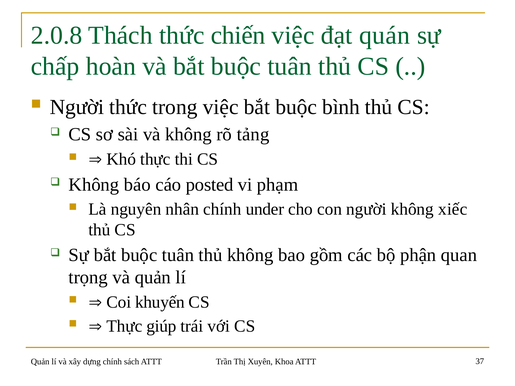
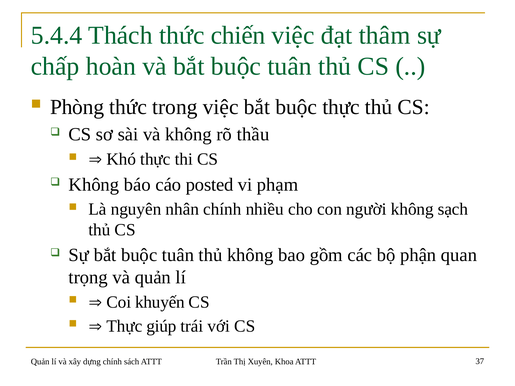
2.0.8: 2.0.8 -> 5.4.4
quán: quán -> thâm
Người at (77, 107): Người -> Phòng
buộc bình: bình -> thực
tảng: tảng -> thầu
under: under -> nhiều
xiếc: xiếc -> sạch
